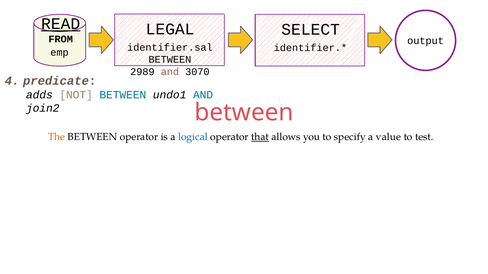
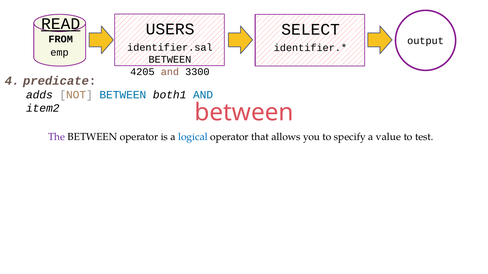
LEGAL: LEGAL -> USERS
2989: 2989 -> 4205
3070: 3070 -> 3300
undo1: undo1 -> both1
join2: join2 -> item2
The colour: orange -> purple
that underline: present -> none
